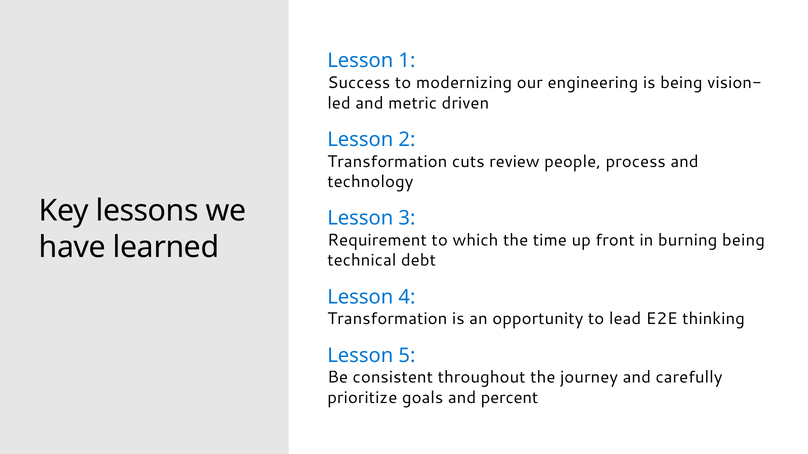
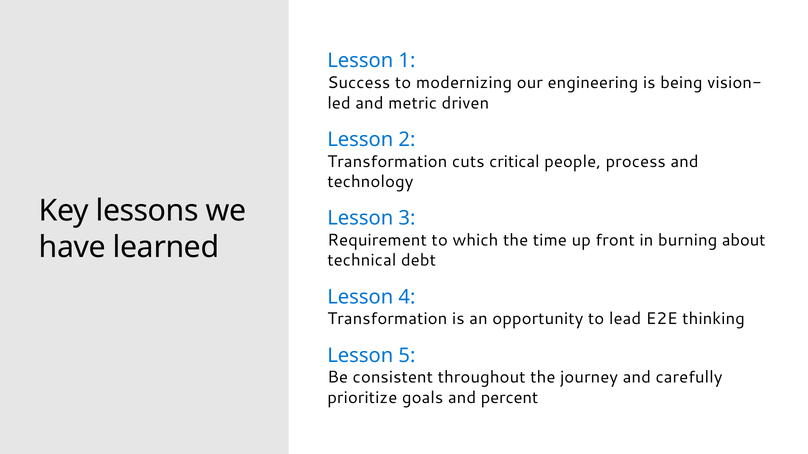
review: review -> critical
burning being: being -> about
